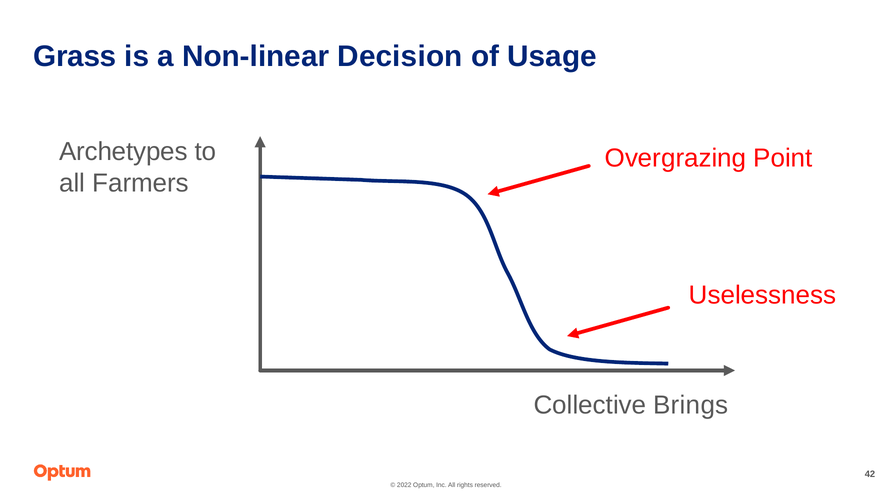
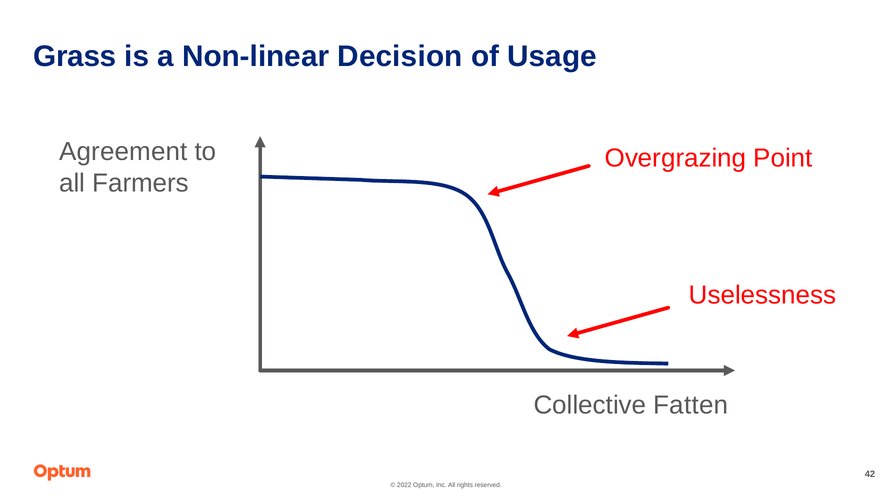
Archetypes: Archetypes -> Agreement
Brings: Brings -> Fatten
